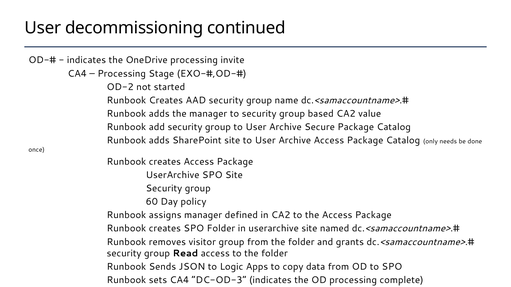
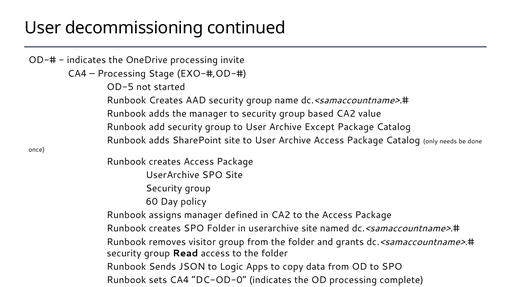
OD-2: OD-2 -> OD-5
Secure: Secure -> Except
DC-OD-3: DC-OD-3 -> DC-OD-0
